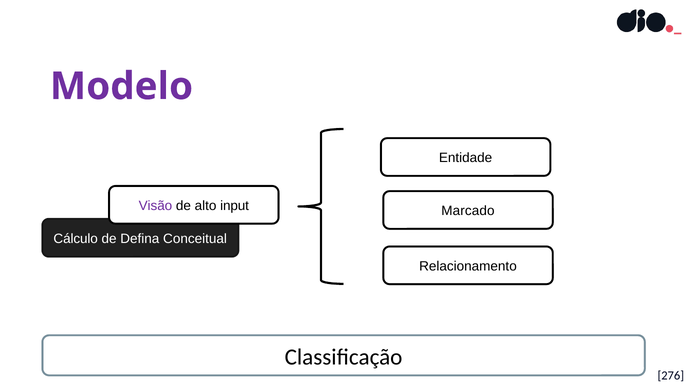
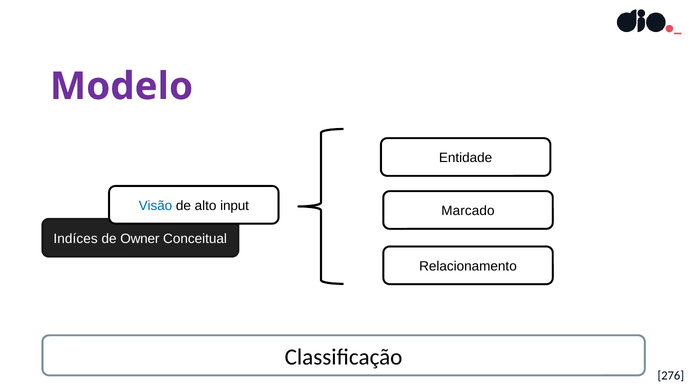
Visão colour: purple -> blue
Cálculo: Cálculo -> Indíces
Defina: Defina -> Owner
